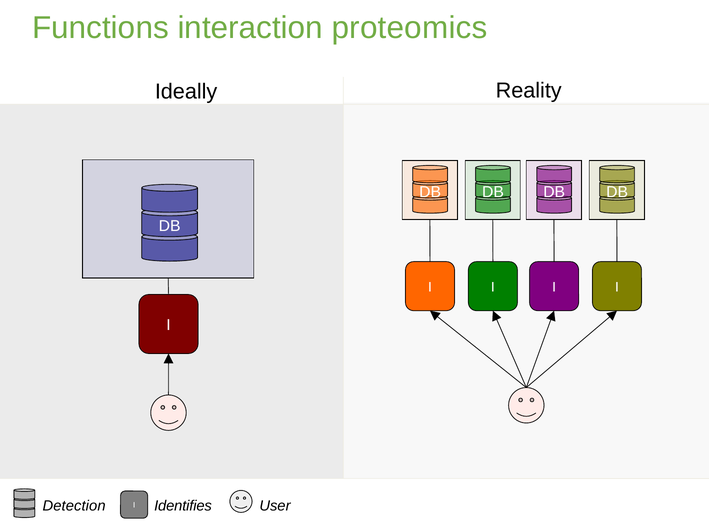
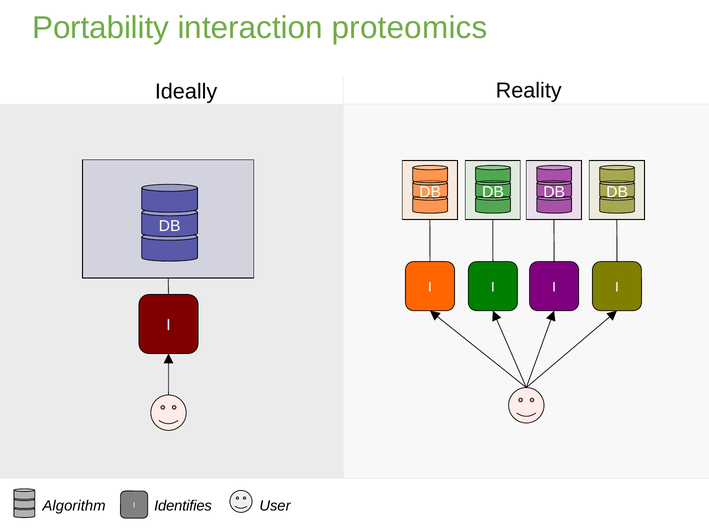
Functions: Functions -> Portability
Detection: Detection -> Algorithm
